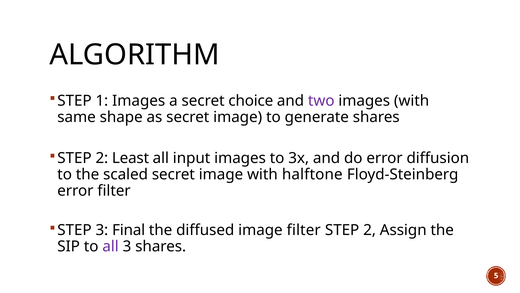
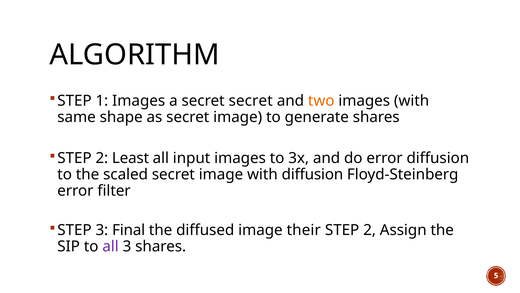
secret choice: choice -> secret
two colour: purple -> orange
with halftone: halftone -> diffusion
image filter: filter -> their
